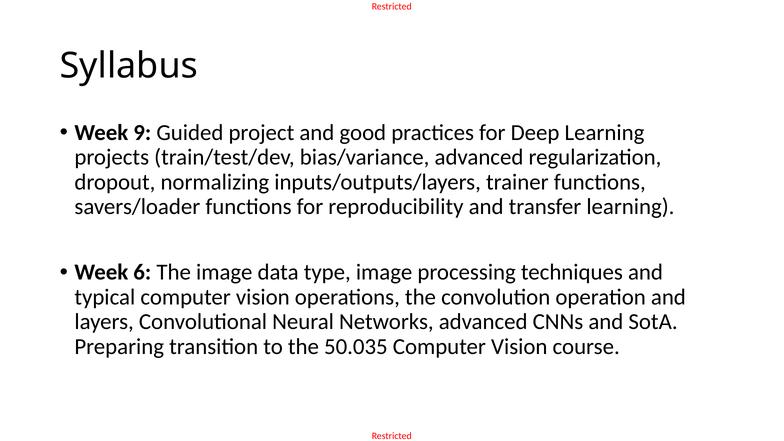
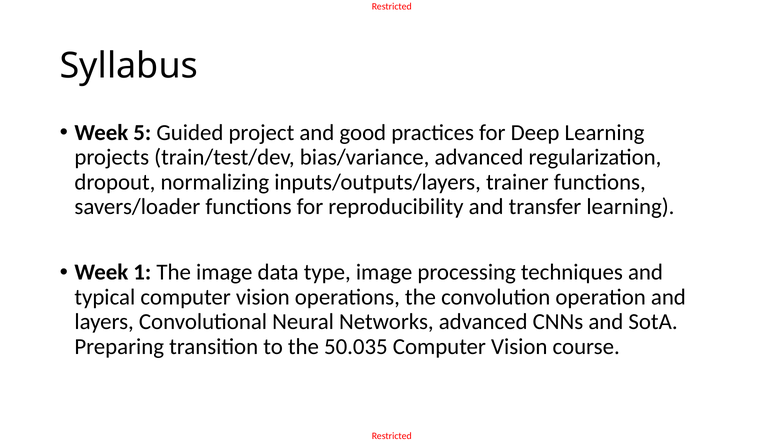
9: 9 -> 5
6: 6 -> 1
